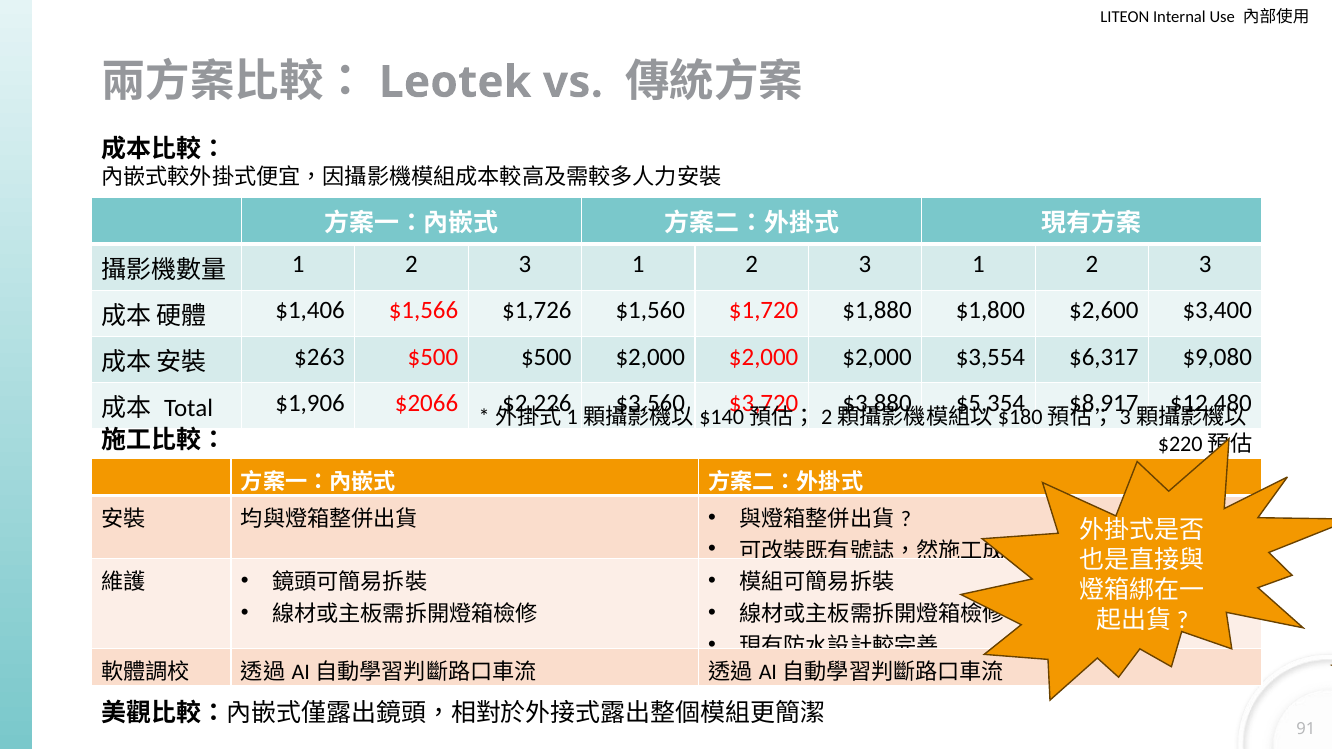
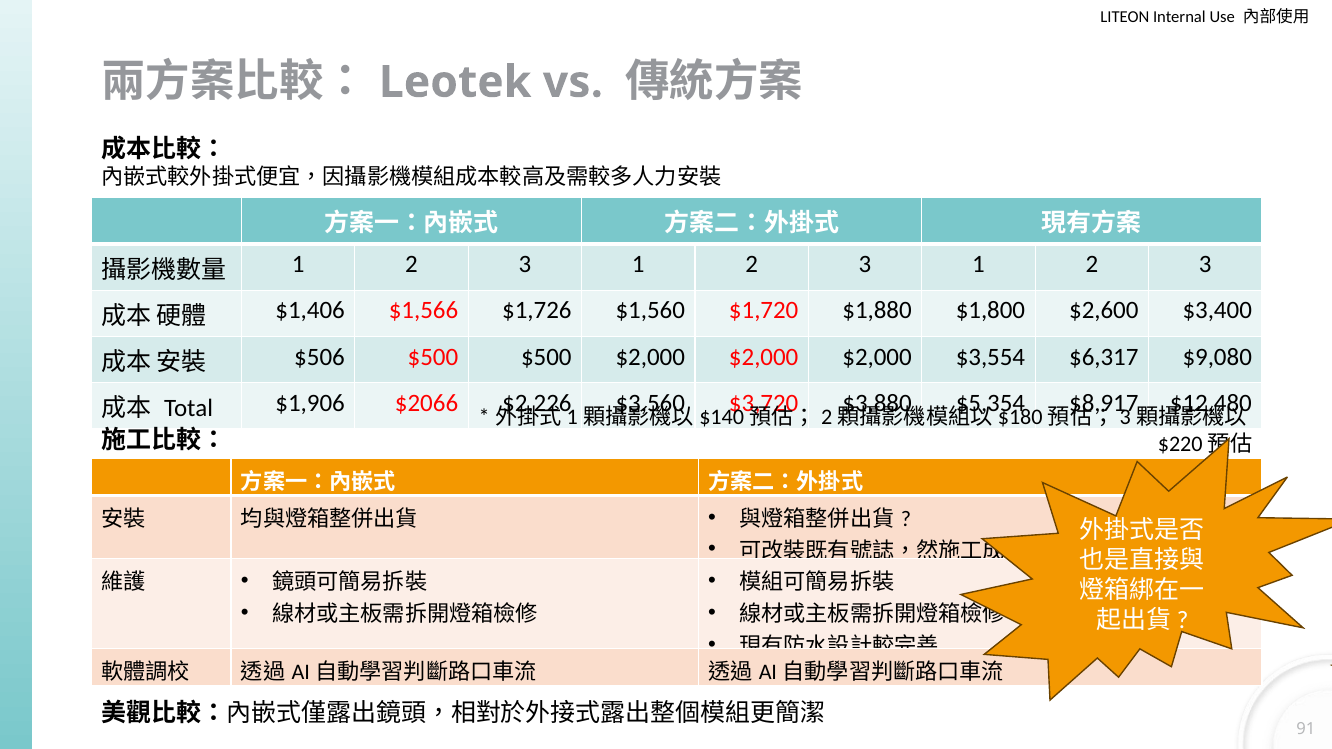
$263: $263 -> $506
